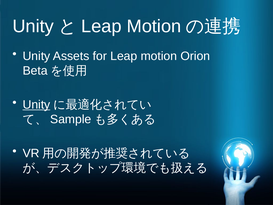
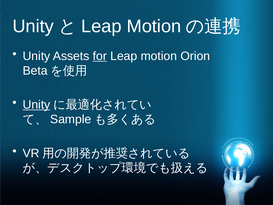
for underline: none -> present
